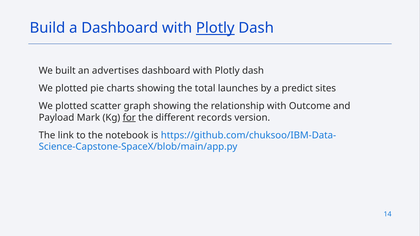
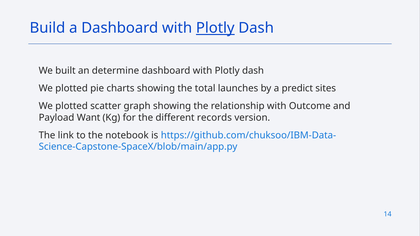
advertises: advertises -> determine
Mark: Mark -> Want
for underline: present -> none
